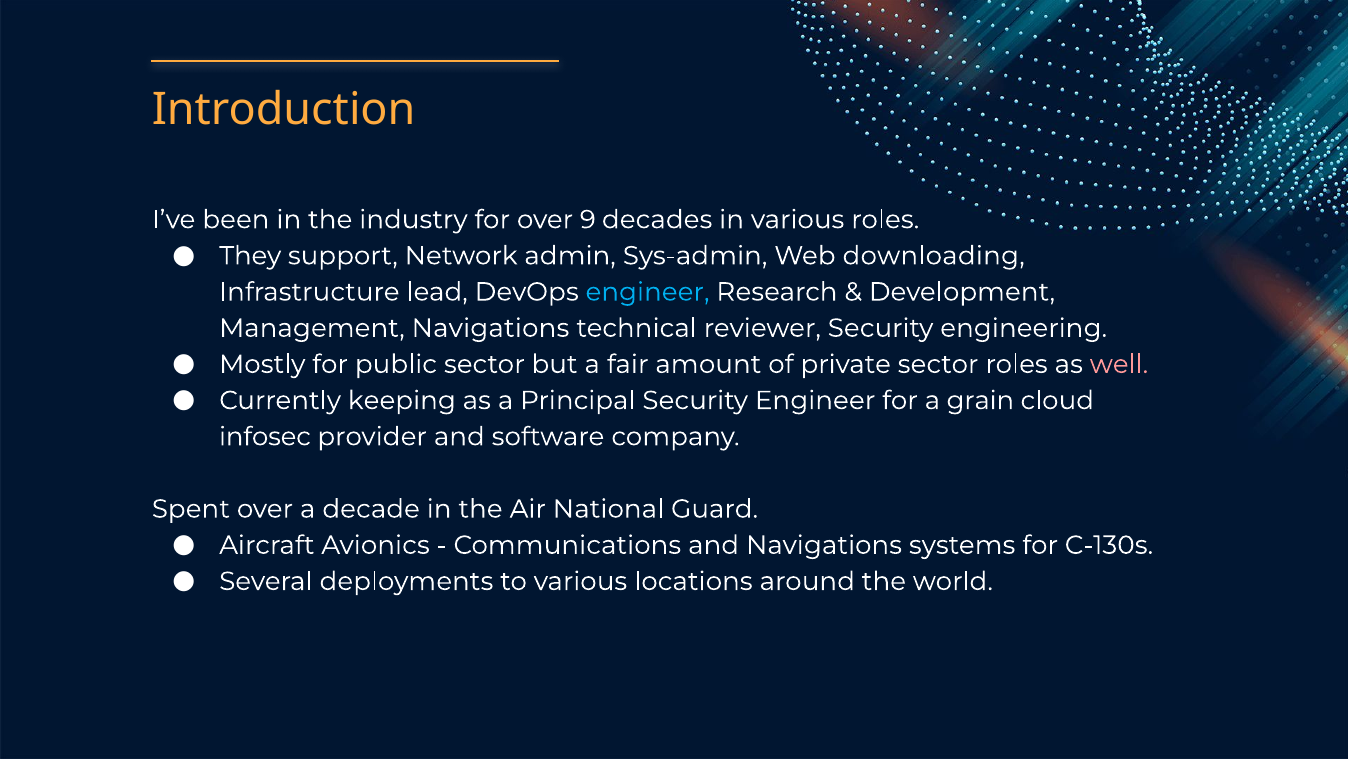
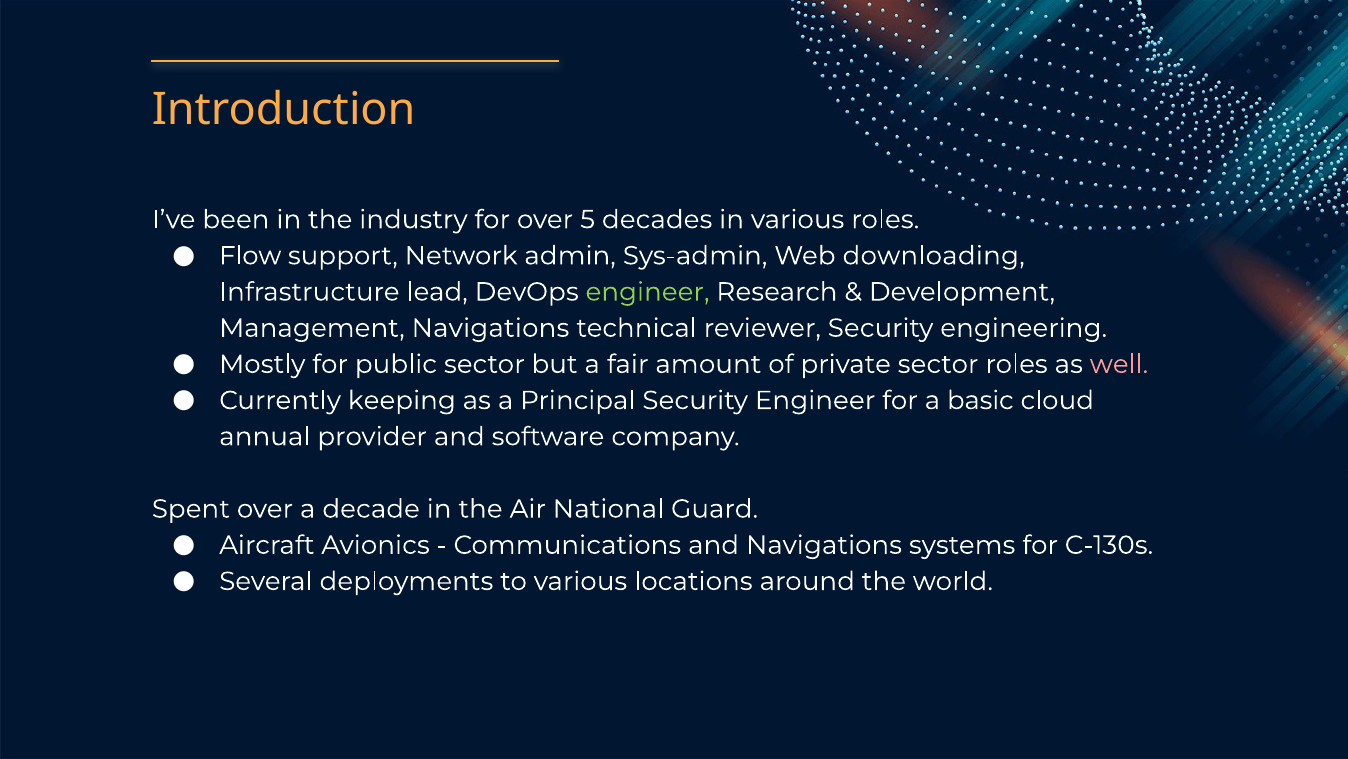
9: 9 -> 5
They: They -> Flow
engineer at (647, 292) colour: light blue -> light green
grain: grain -> basic
infosec: infosec -> annual
